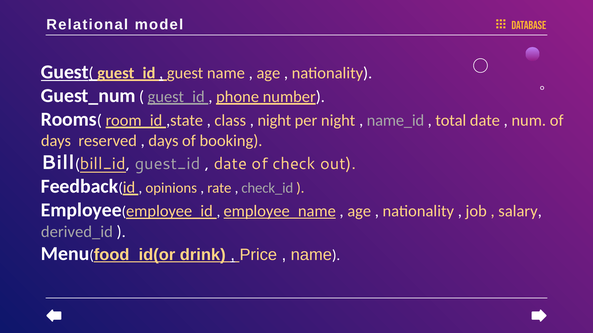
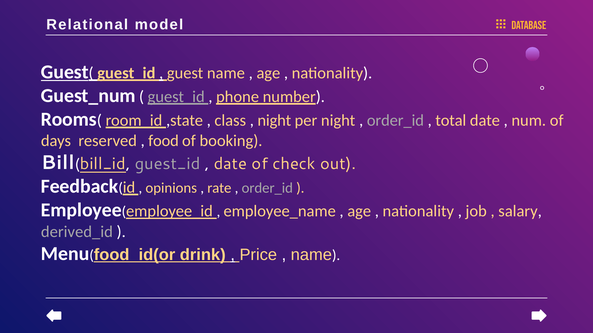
name_id at (395, 121): name_id -> order_id
days at (163, 141): days -> food
check_id at (267, 188): check_id -> order_id
employee_name underline: present -> none
